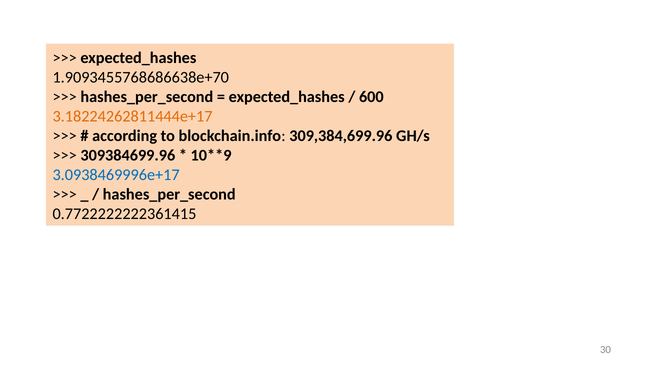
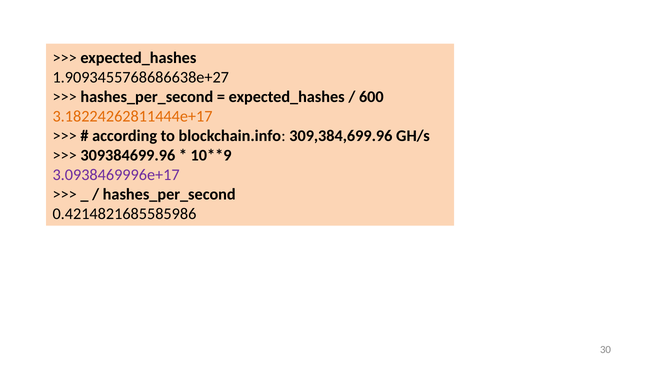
1.9093455768686638e+70: 1.9093455768686638e+70 -> 1.9093455768686638e+27
3.0938469996e+17 colour: blue -> purple
0.7722222222361415: 0.7722222222361415 -> 0.4214821685585986
